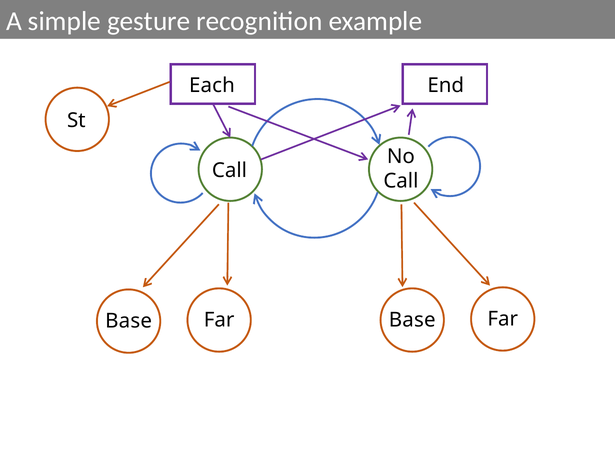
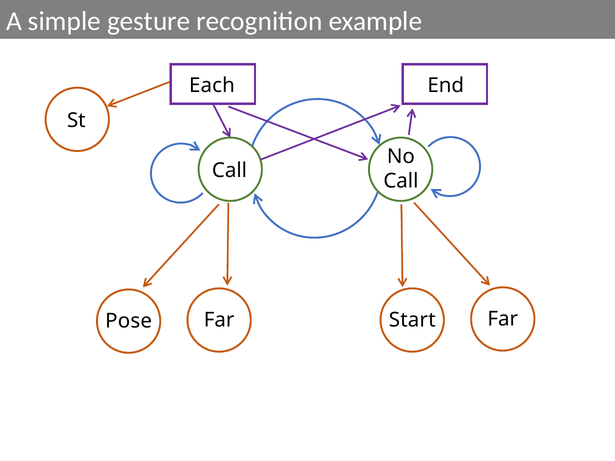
Base at (129, 321): Base -> Pose
Far Base: Base -> Start
